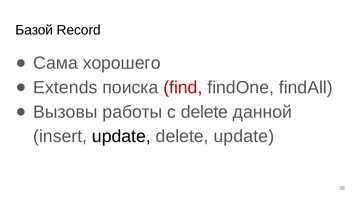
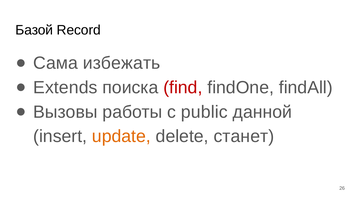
хорошего: хорошего -> избежать
с delete: delete -> public
update at (121, 136) colour: black -> orange
delete update: update -> станет
